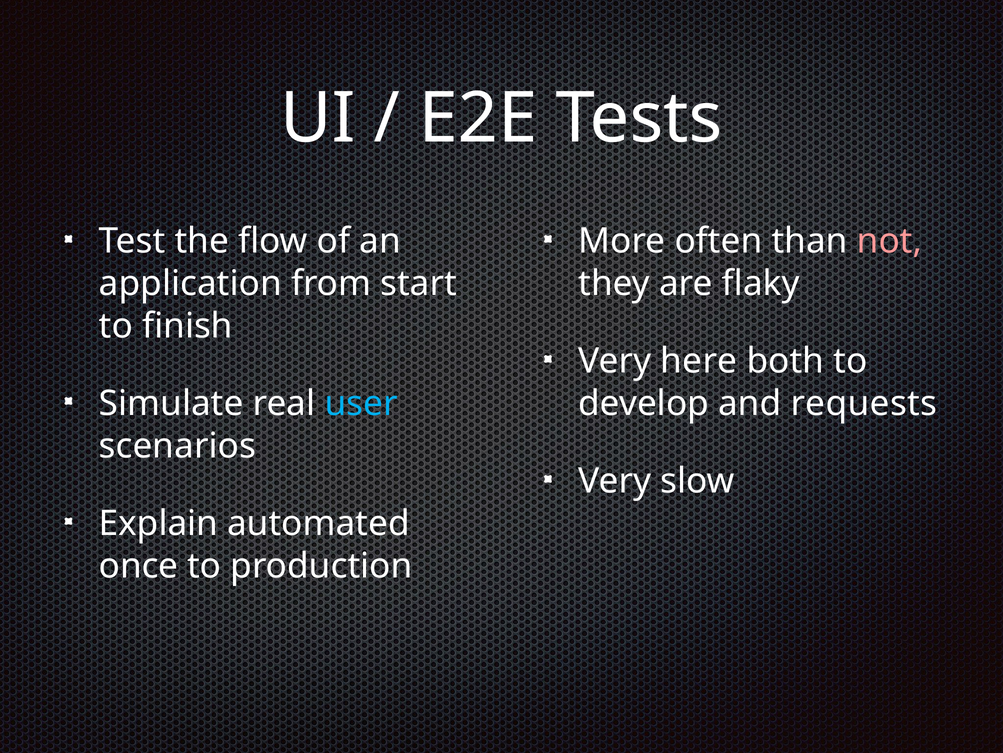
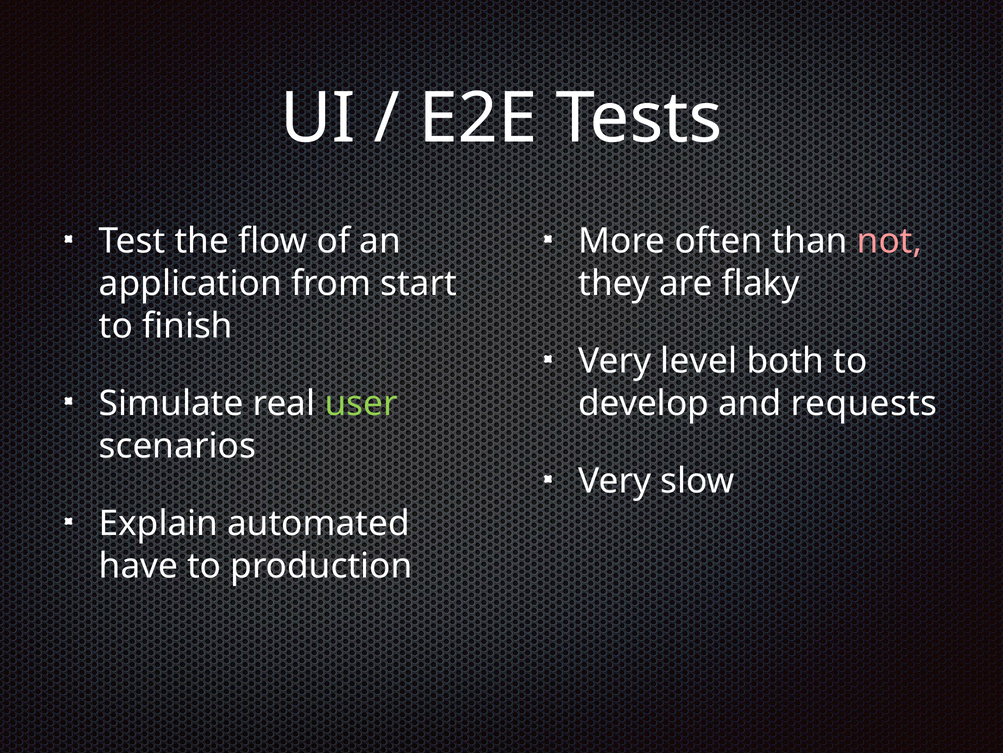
here: here -> level
user colour: light blue -> light green
once: once -> have
